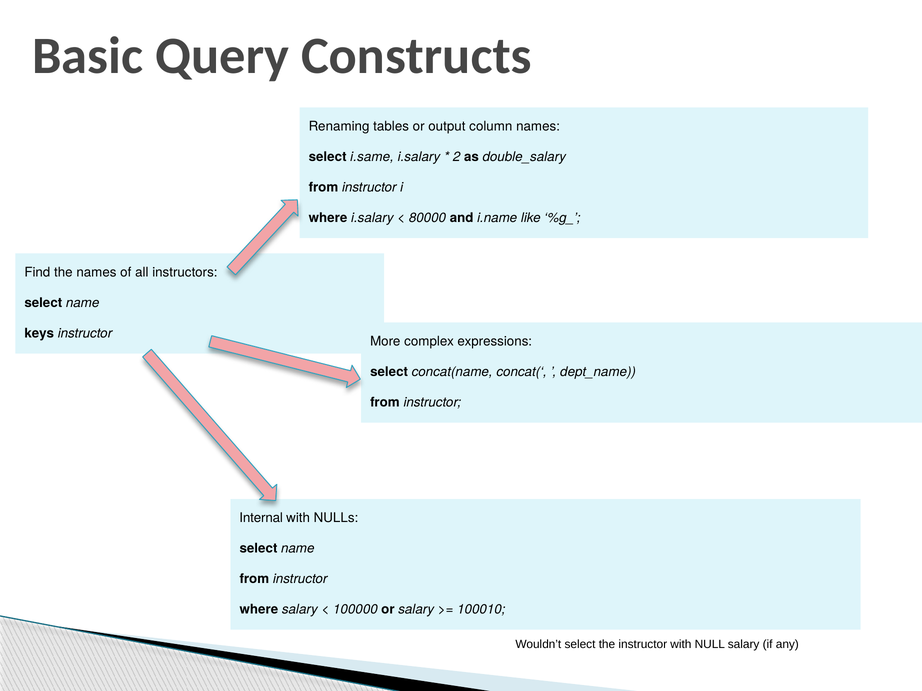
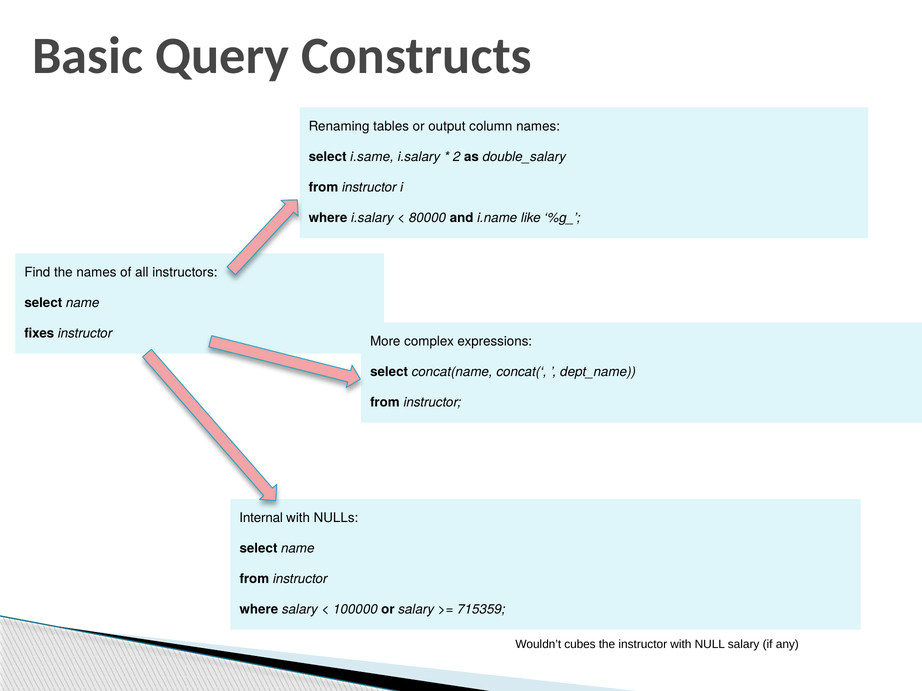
keys: keys -> fixes
100010: 100010 -> 715359
Wouldn’t select: select -> cubes
